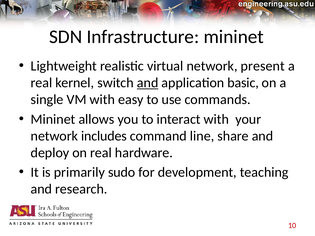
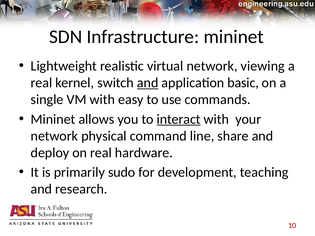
present: present -> viewing
interact underline: none -> present
includes: includes -> physical
